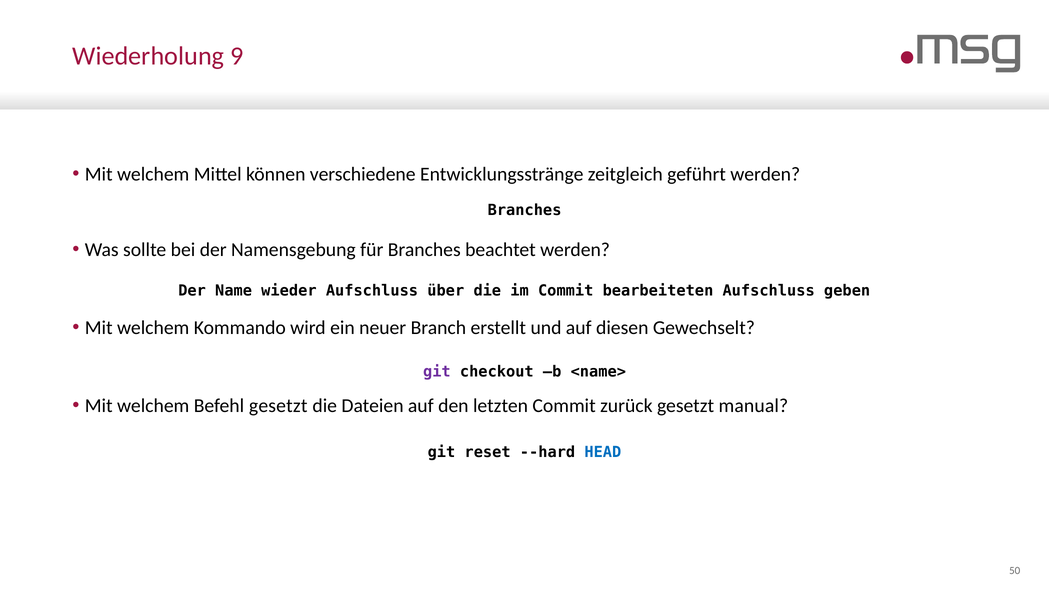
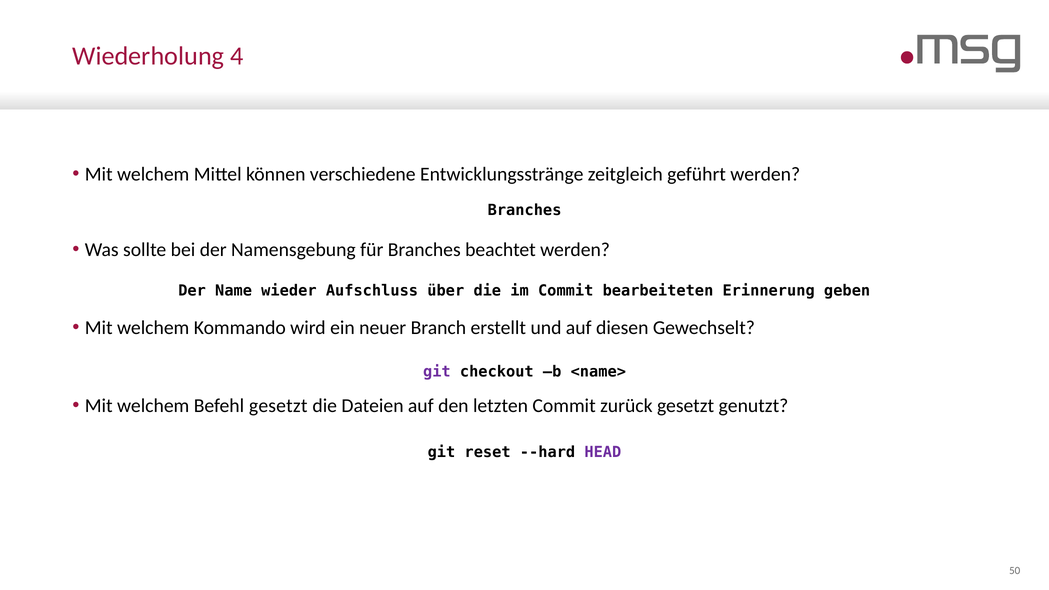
9: 9 -> 4
bearbeiteten Aufschluss: Aufschluss -> Erinnerung
manual: manual -> genutzt
HEAD colour: blue -> purple
